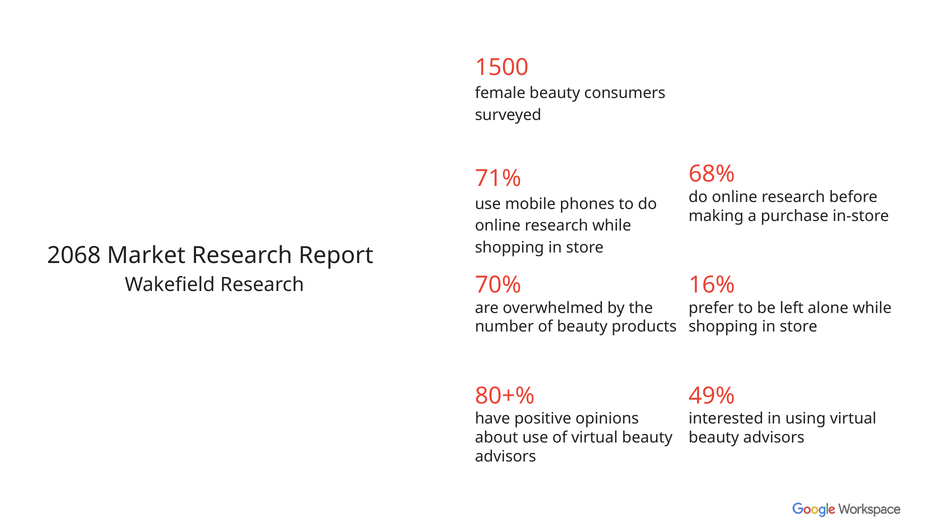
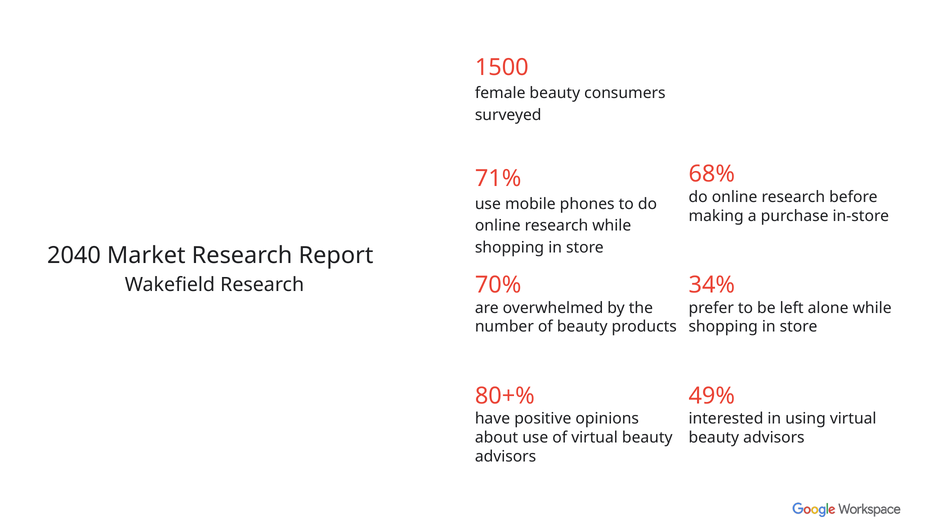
2068: 2068 -> 2040
16%: 16% -> 34%
